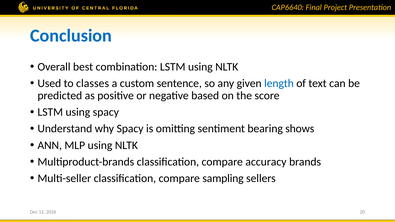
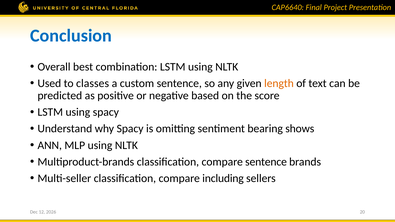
length colour: blue -> orange
compare accuracy: accuracy -> sentence
sampling: sampling -> including
